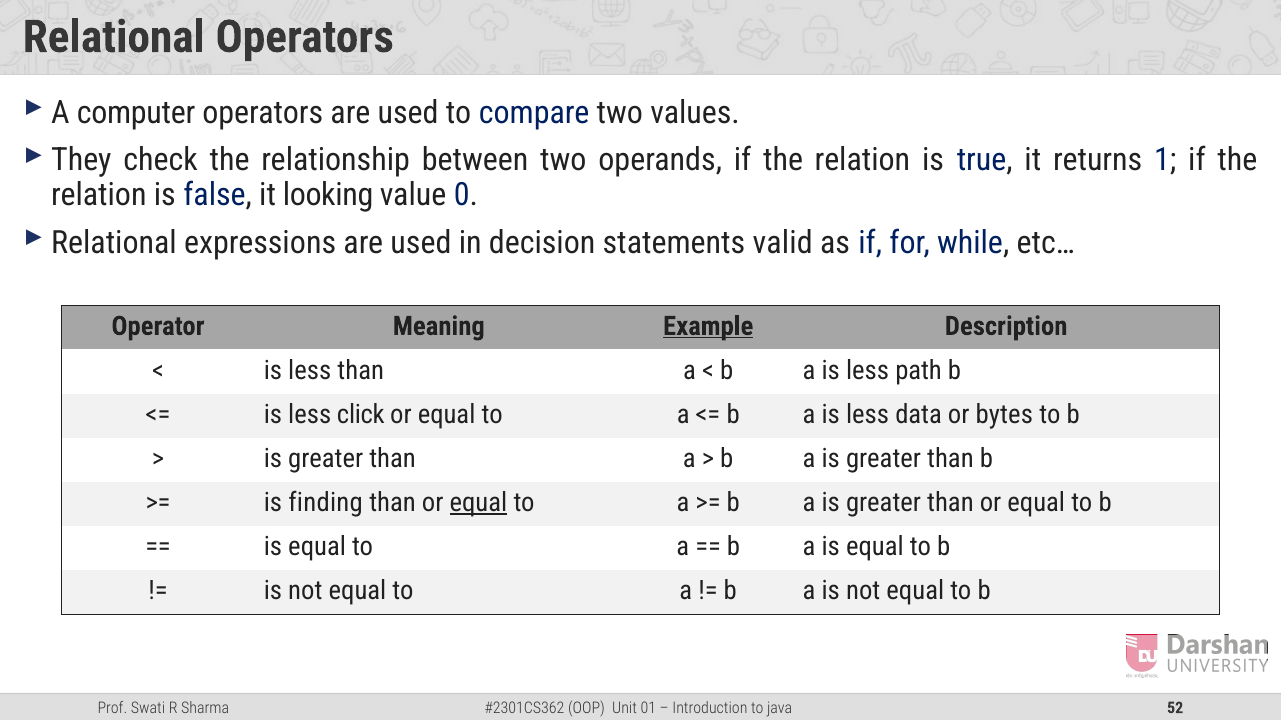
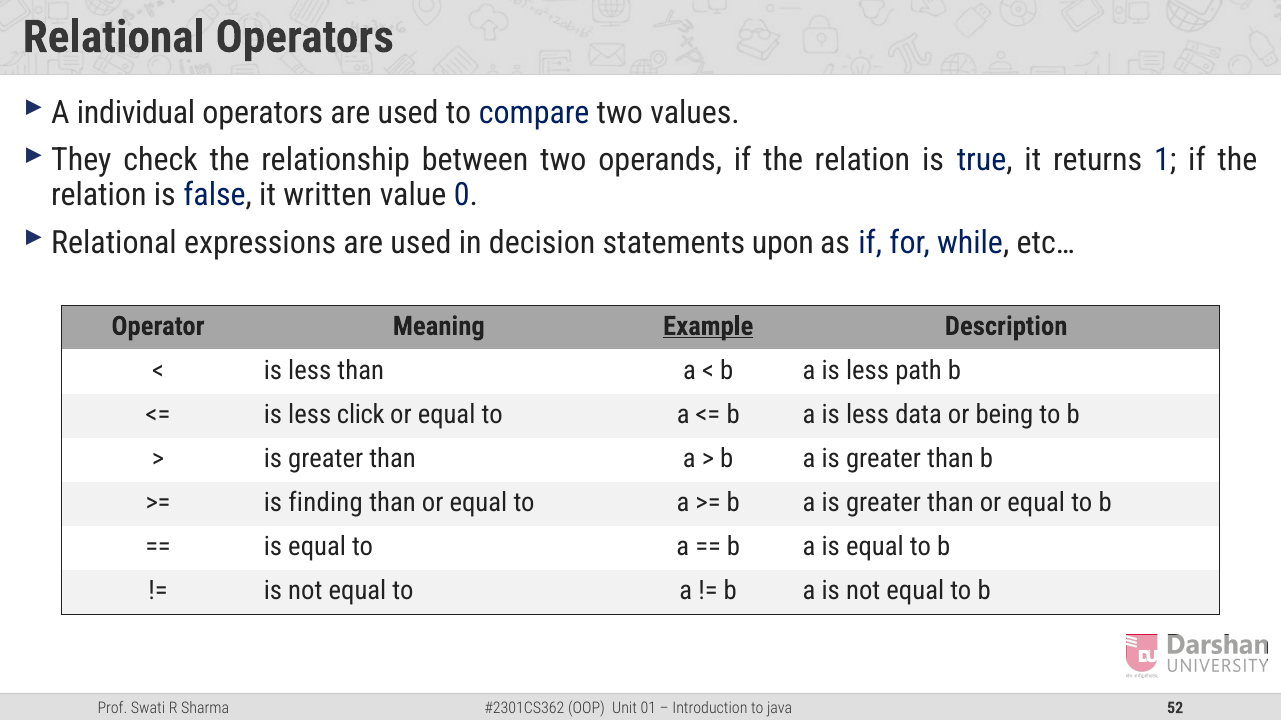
computer: computer -> individual
looking: looking -> written
valid: valid -> upon
bytes: bytes -> being
equal at (478, 503) underline: present -> none
